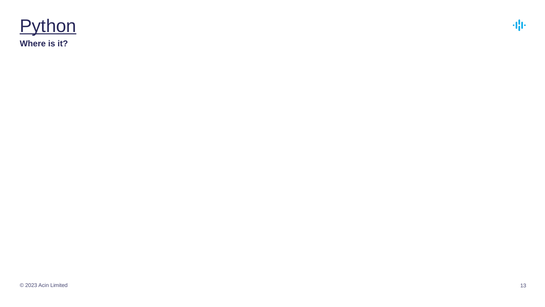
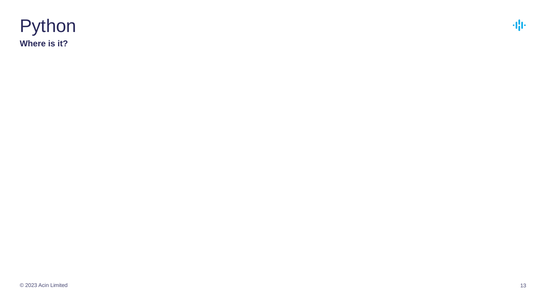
Python underline: present -> none
